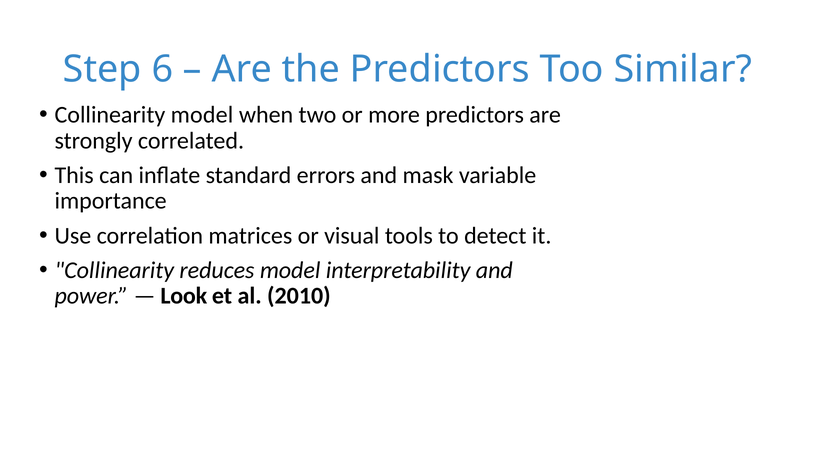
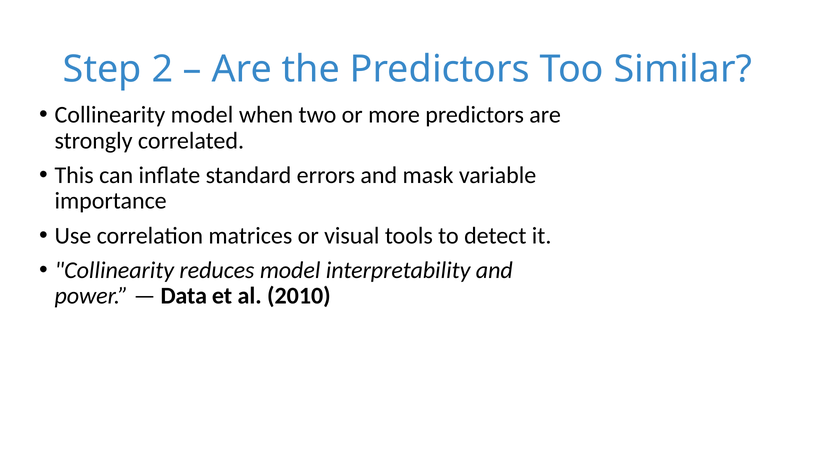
6: 6 -> 2
Look: Look -> Data
